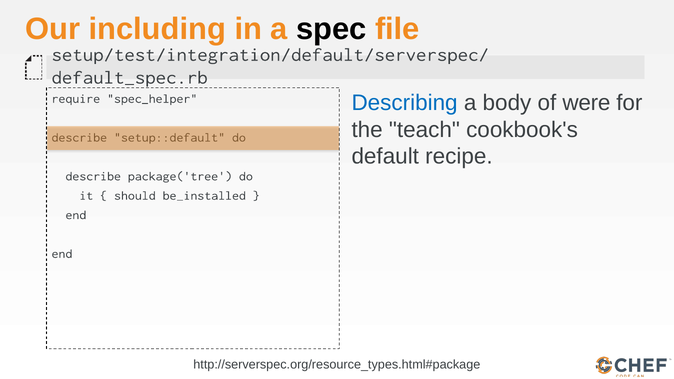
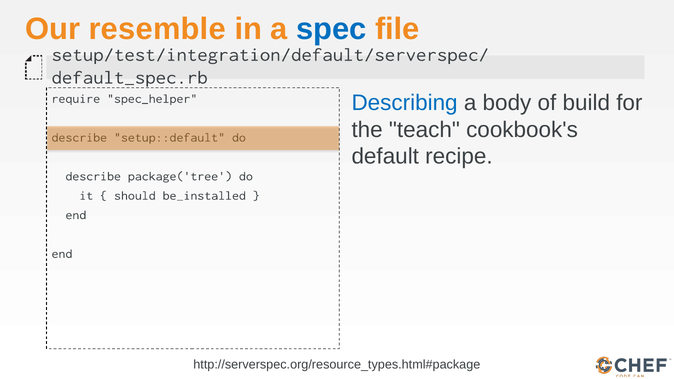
including: including -> resemble
spec colour: black -> blue
were: were -> build
